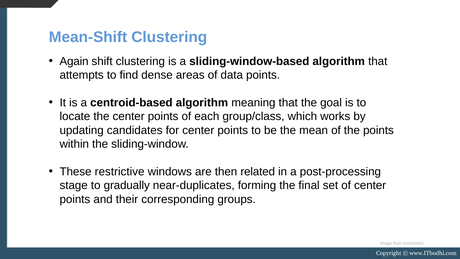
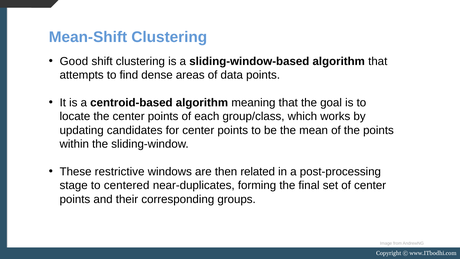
Again: Again -> Good
gradually: gradually -> centered
